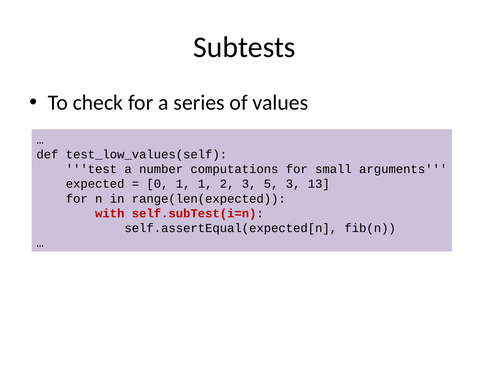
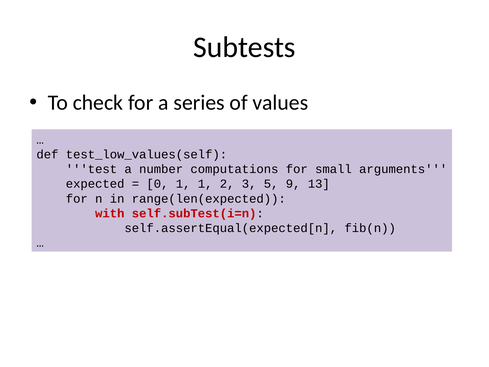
5 3: 3 -> 9
